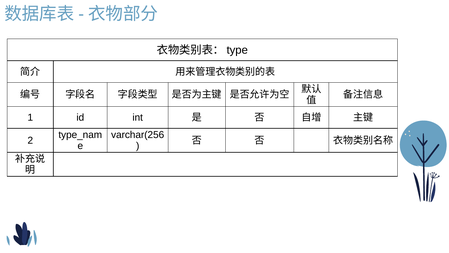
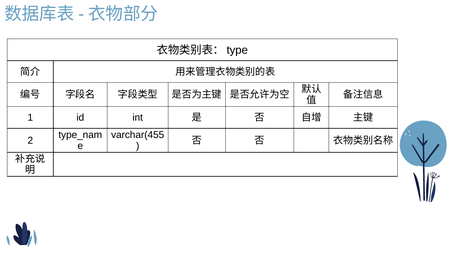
varchar(256: varchar(256 -> varchar(455
